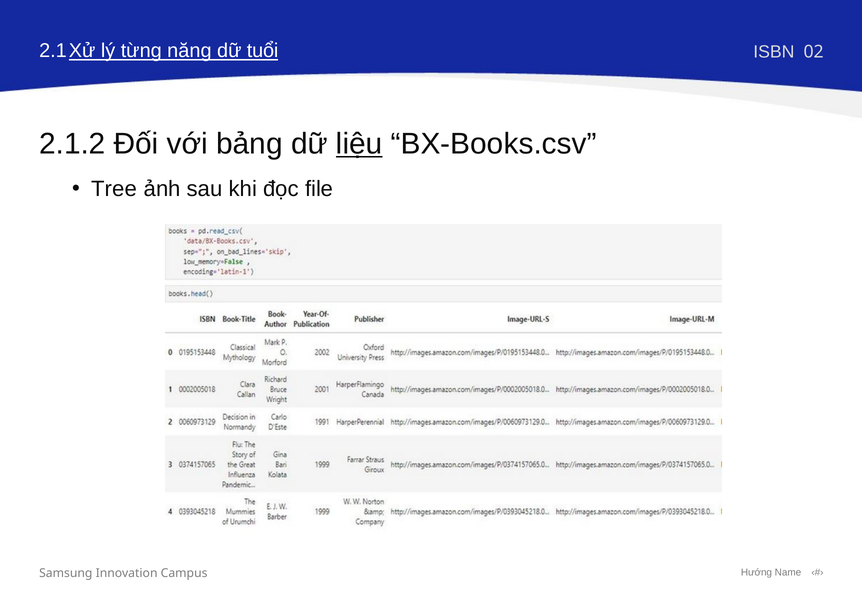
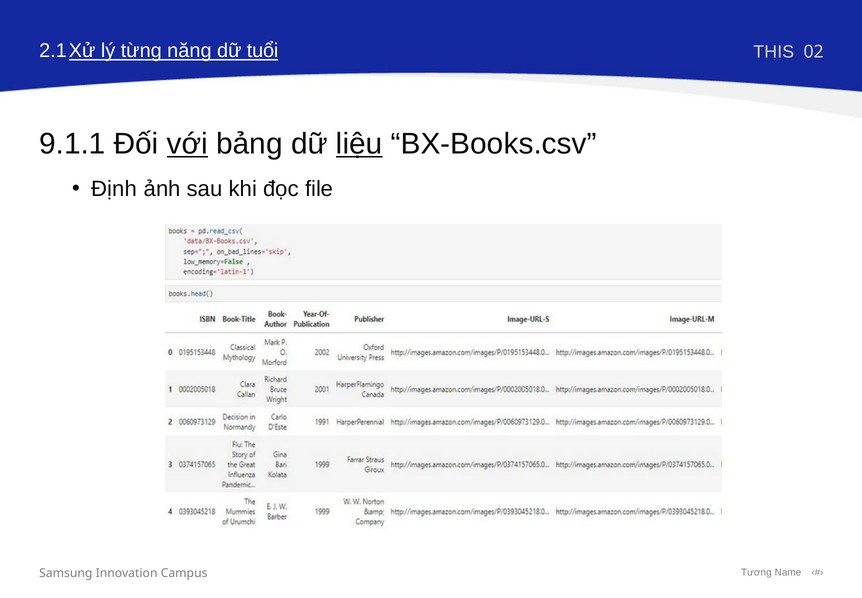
ISBN: ISBN -> THIS
2.1.2: 2.1.2 -> 9.1.1
với underline: none -> present
Tree: Tree -> Định
Hướng: Hướng -> Tương
